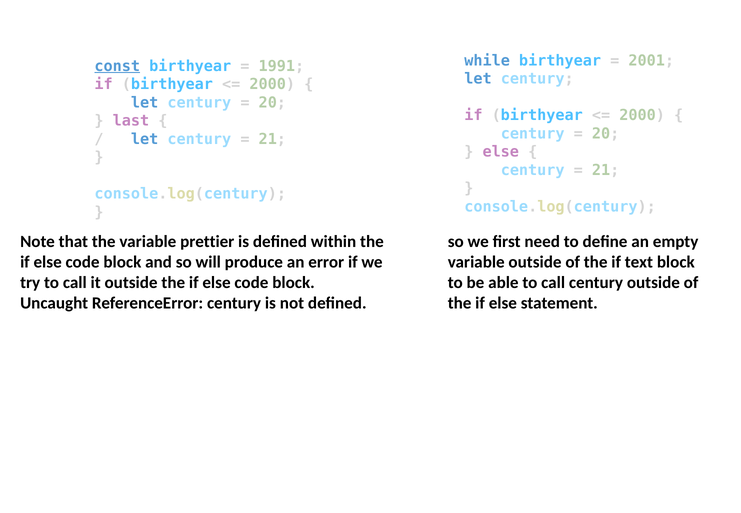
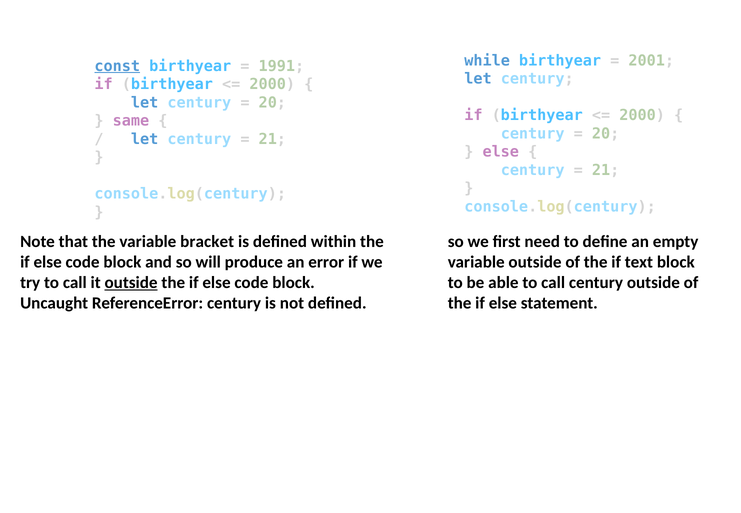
last: last -> same
prettier: prettier -> bracket
outside at (131, 283) underline: none -> present
